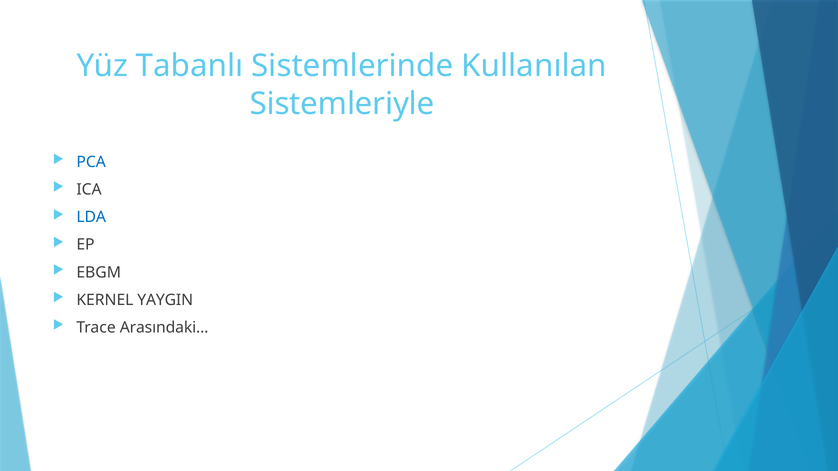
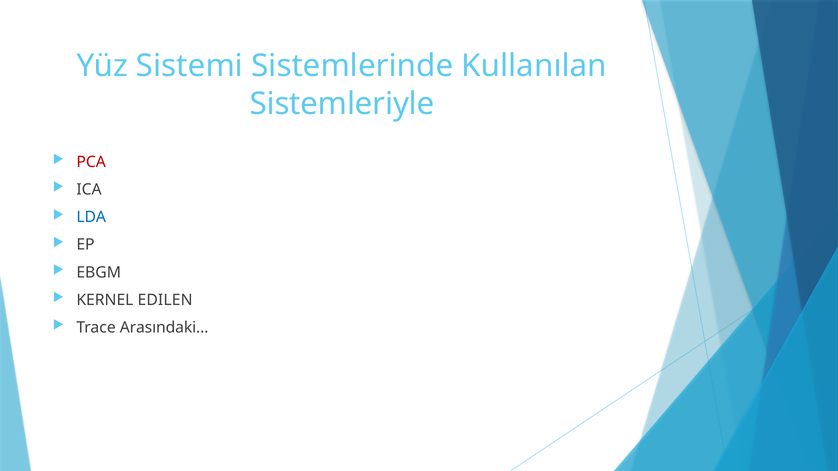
Tabanlı: Tabanlı -> Sistemi
PCA colour: blue -> red
YAYGIN: YAYGIN -> EDILEN
